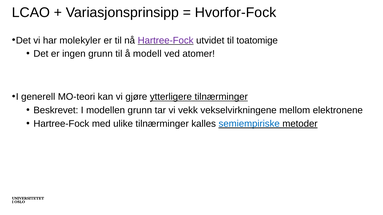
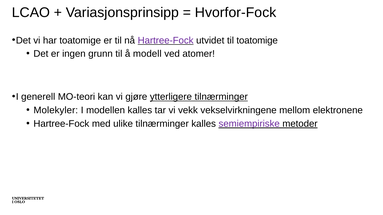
har molekyler: molekyler -> toatomige
Beskrevet: Beskrevet -> Molekyler
modellen grunn: grunn -> kalles
semiempiriske colour: blue -> purple
